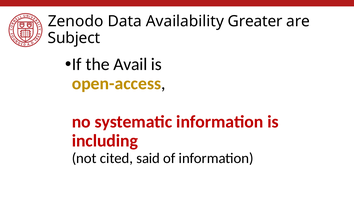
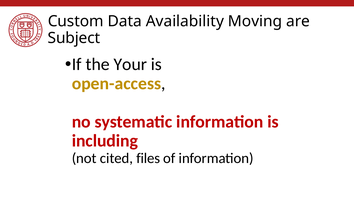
Zenodo: Zenodo -> Custom
Greater: Greater -> Moving
Avail: Avail -> Your
said: said -> files
